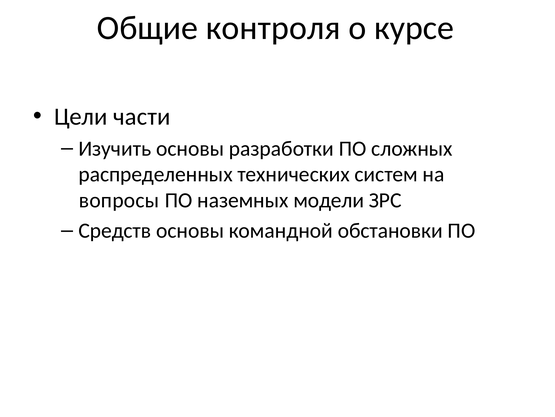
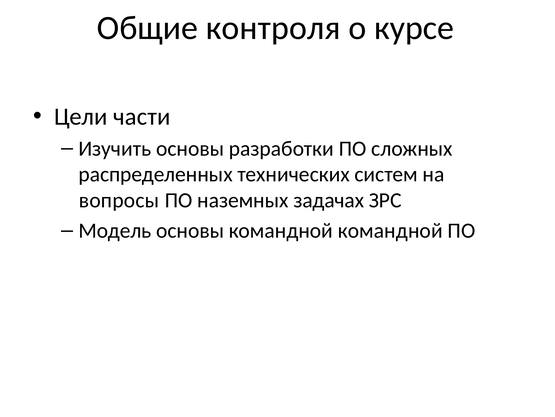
модели: модели -> задачах
Средств: Средств -> Модель
командной обстановки: обстановки -> командной
